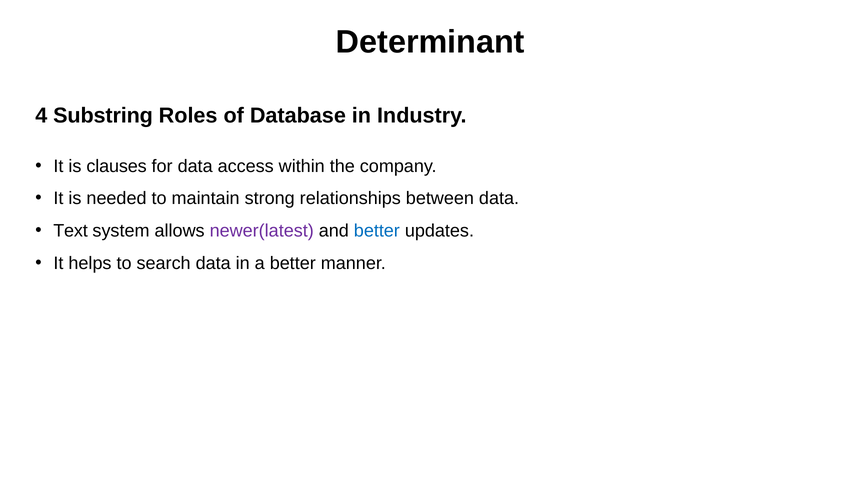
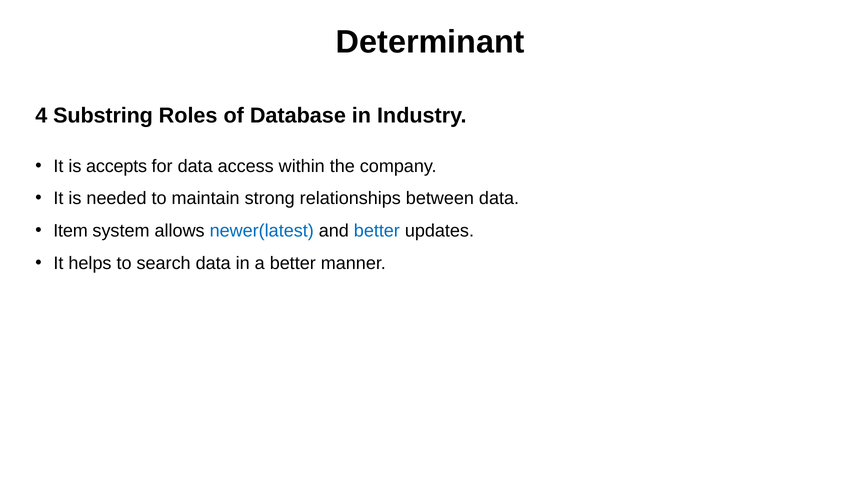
clauses: clauses -> accepts
Text: Text -> Item
newer(latest colour: purple -> blue
